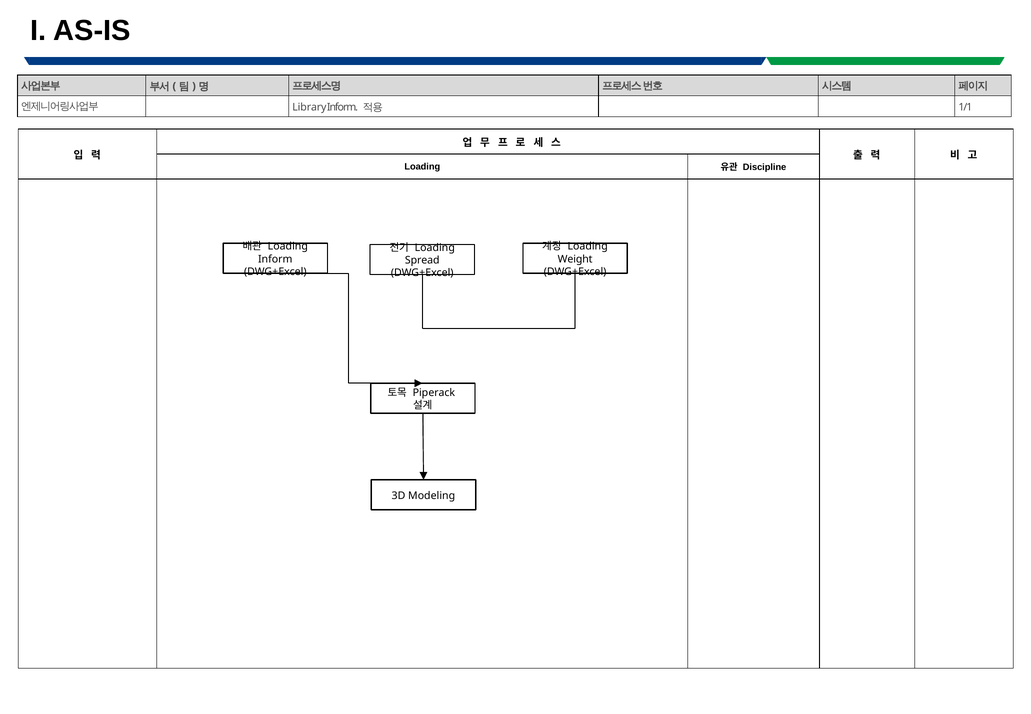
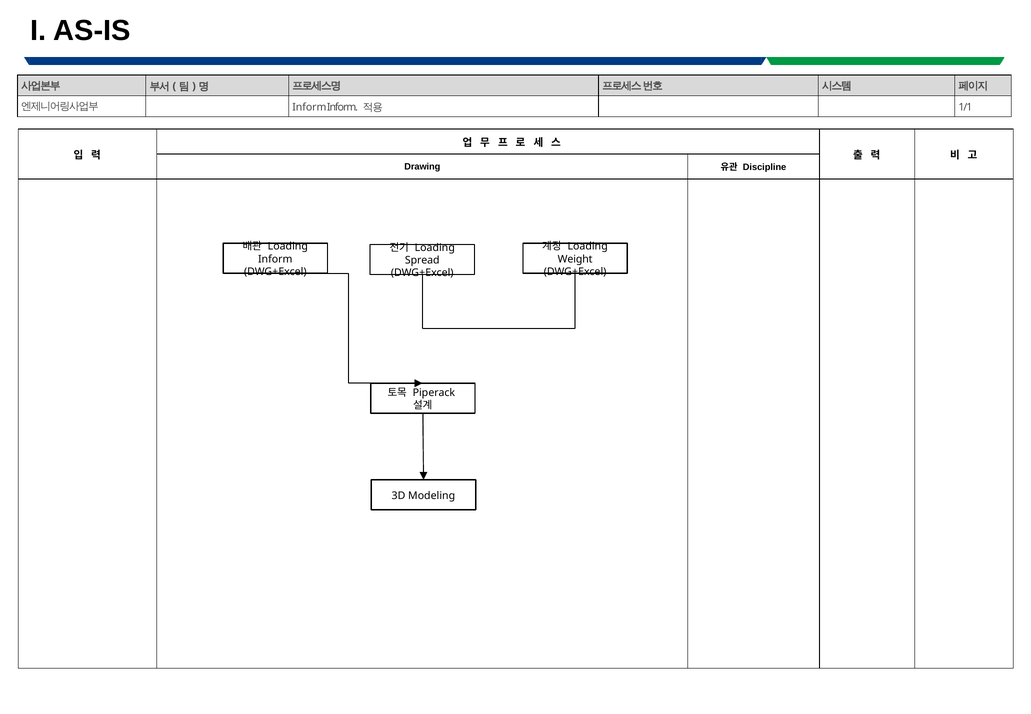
Library at (309, 107): Library -> Inform
Loading at (422, 167): Loading -> Drawing
